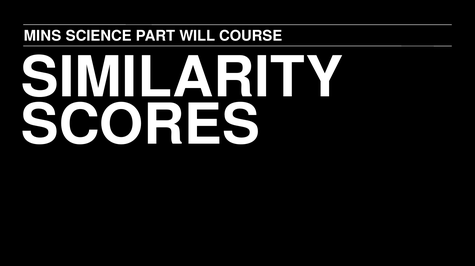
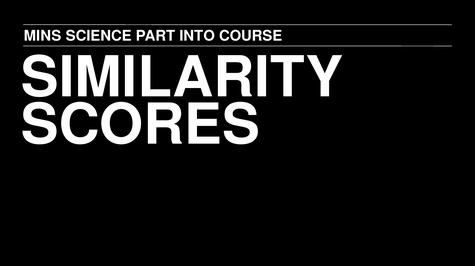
WILL: WILL -> INTO
